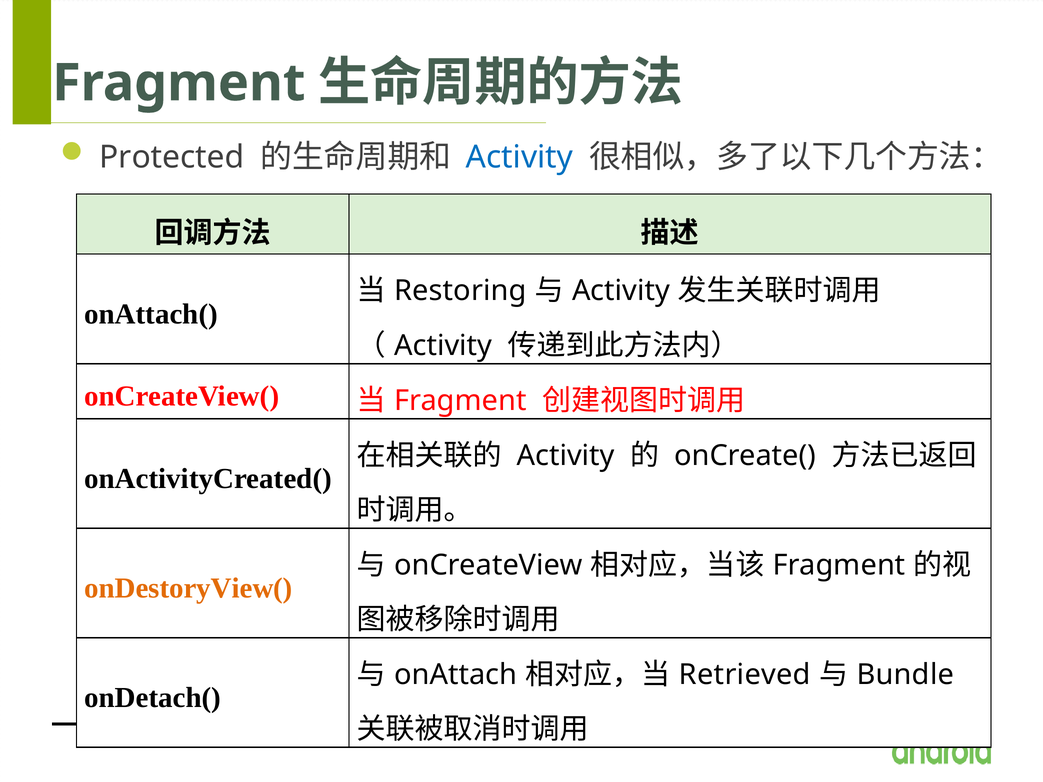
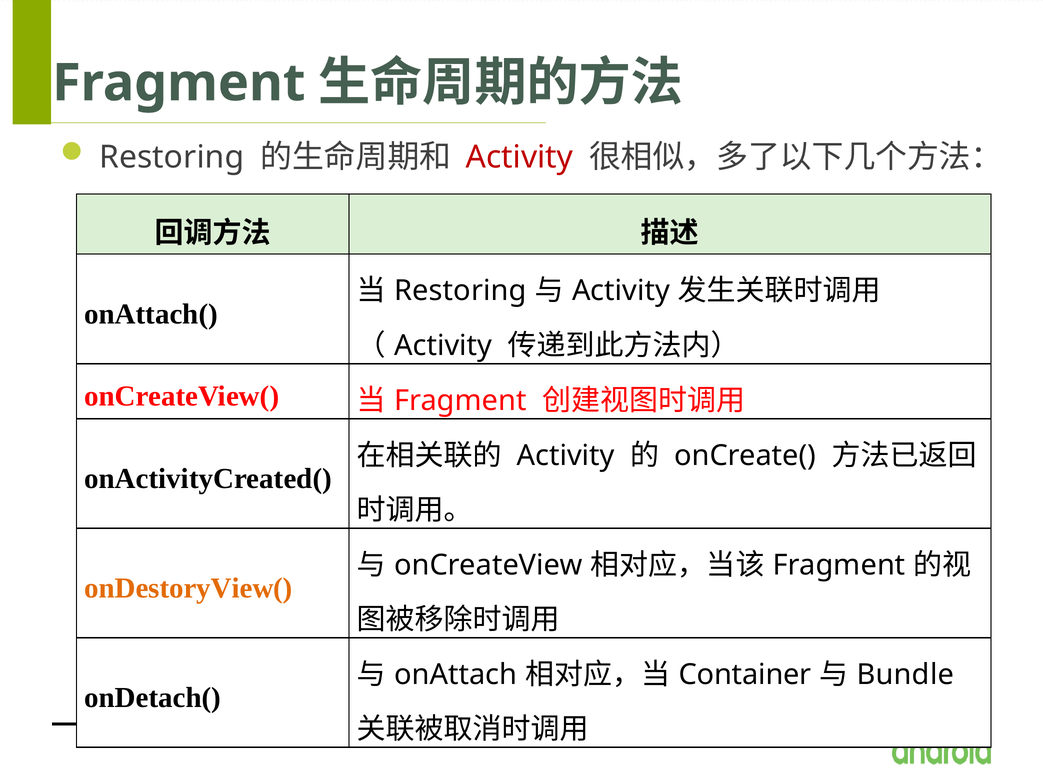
Protected at (172, 157): Protected -> Restoring
Activity at (519, 157) colour: blue -> red
Retrieved: Retrieved -> Container
